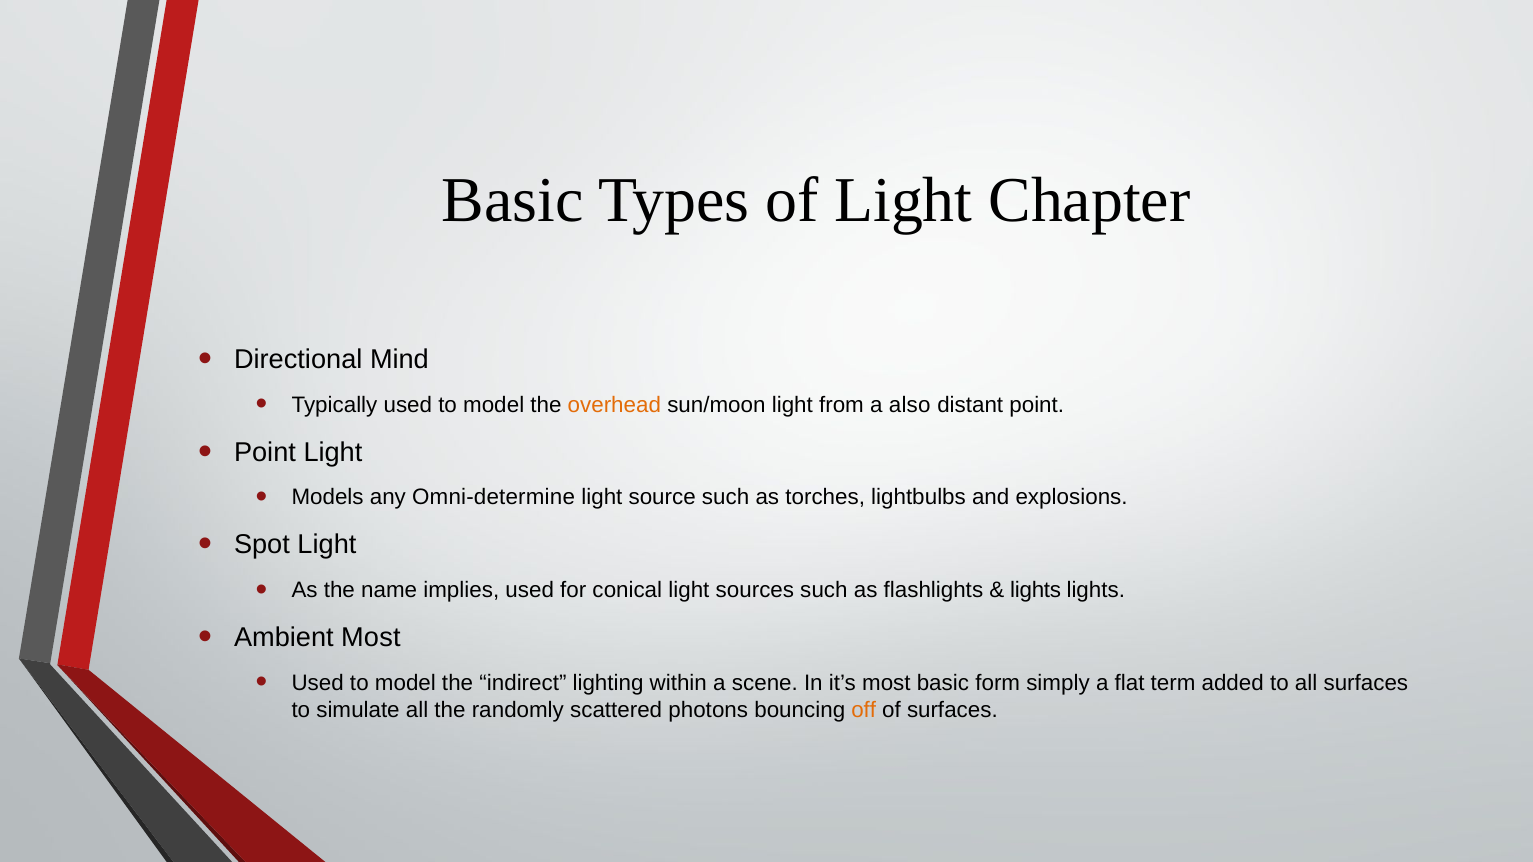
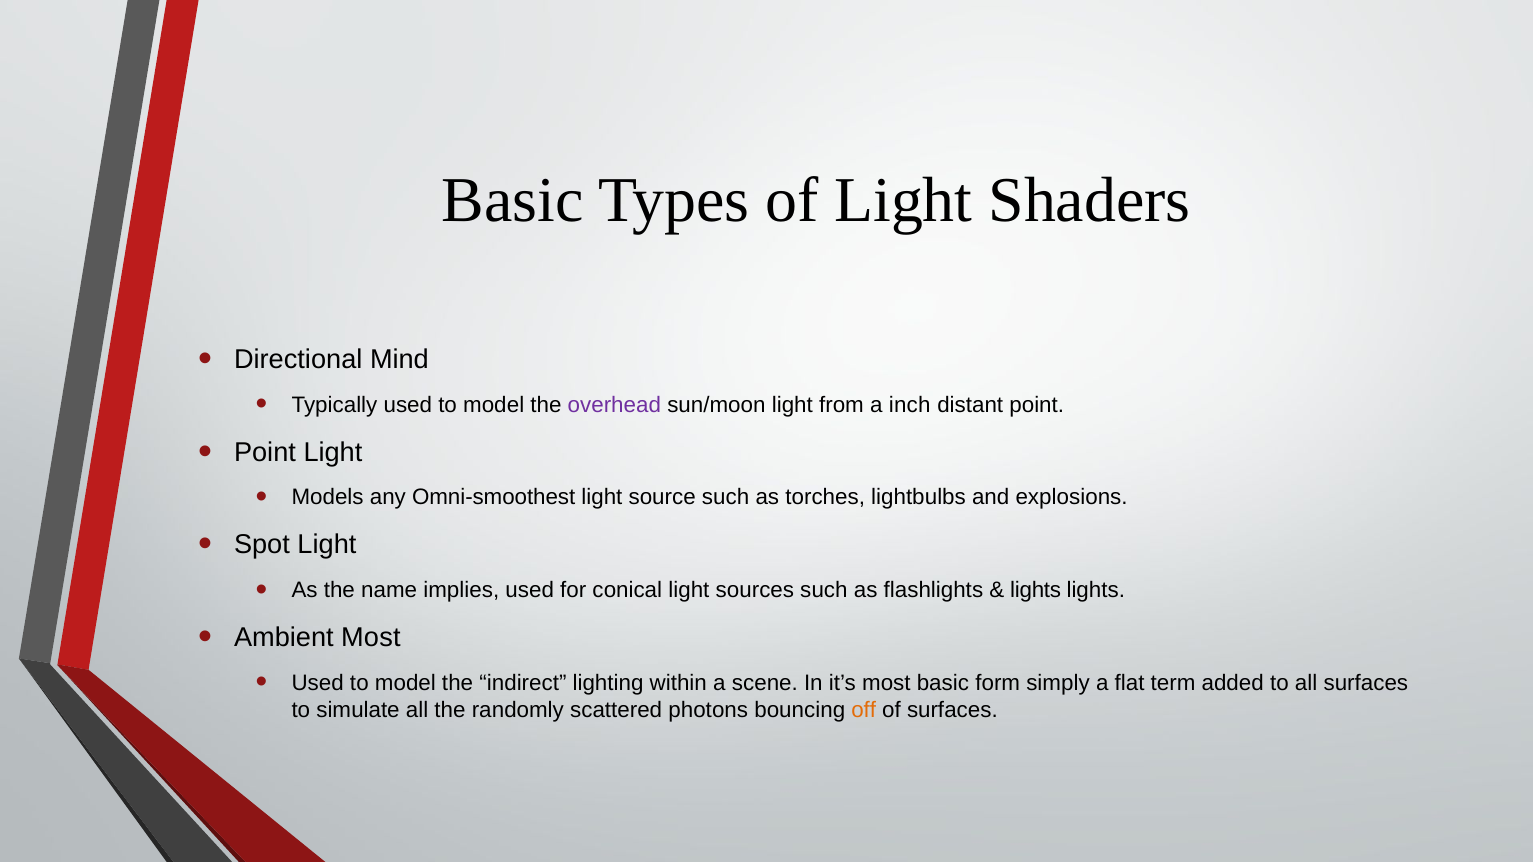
Chapter: Chapter -> Shaders
overhead colour: orange -> purple
also: also -> inch
Omni-determine: Omni-determine -> Omni-smoothest
